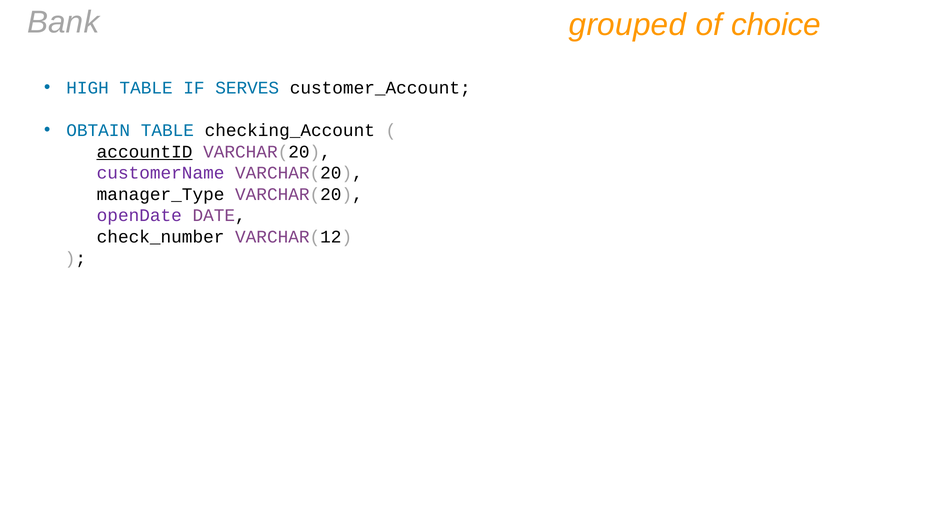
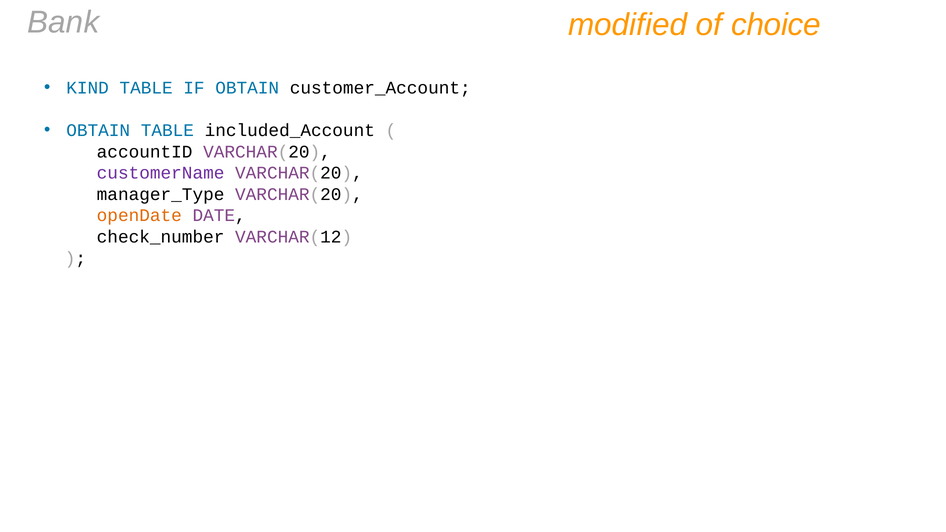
grouped: grouped -> modified
HIGH: HIGH -> KIND
IF SERVES: SERVES -> OBTAIN
checking_Account: checking_Account -> included_Account
accountID underline: present -> none
openDate colour: purple -> orange
